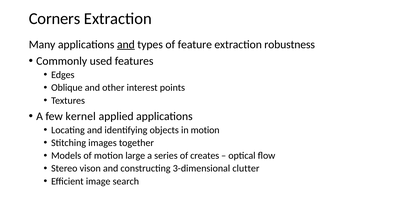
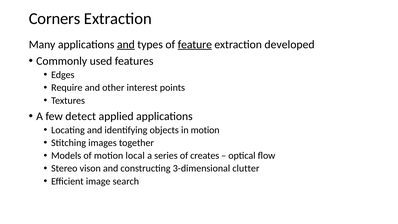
feature underline: none -> present
robustness: robustness -> developed
Oblique: Oblique -> Require
kernel: kernel -> detect
large: large -> local
